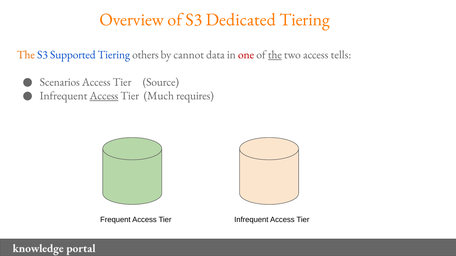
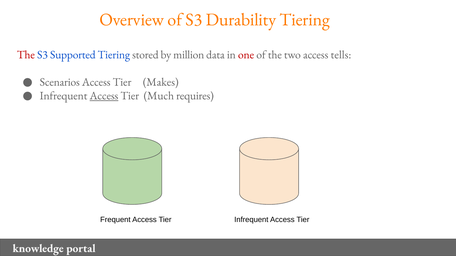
Dedicated: Dedicated -> Durability
The at (26, 55) colour: orange -> red
others: others -> stored
cannot: cannot -> million
the at (275, 55) underline: present -> none
Source: Source -> Makes
